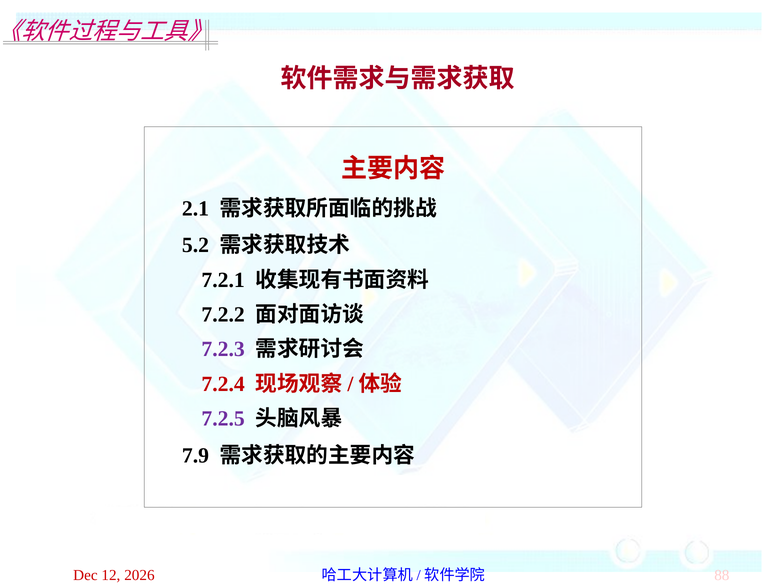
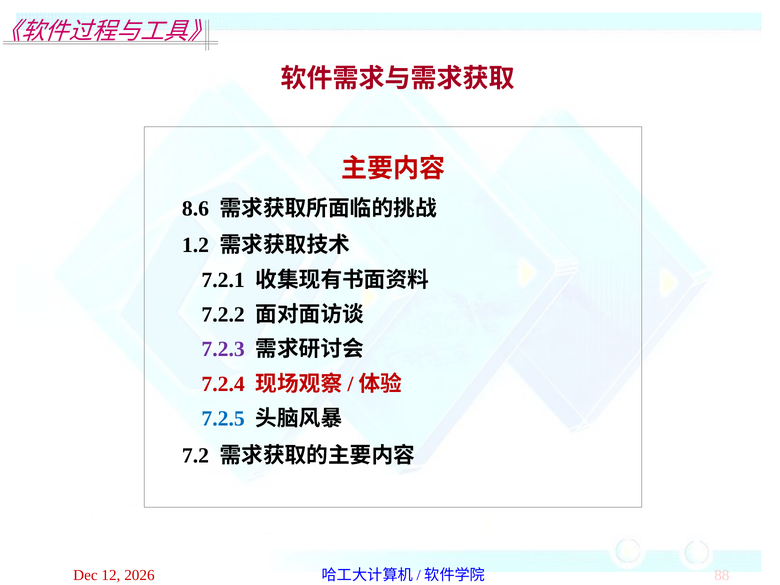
2.1: 2.1 -> 8.6
5.2: 5.2 -> 1.2
7.2.5 colour: purple -> blue
7.9: 7.9 -> 7.2
